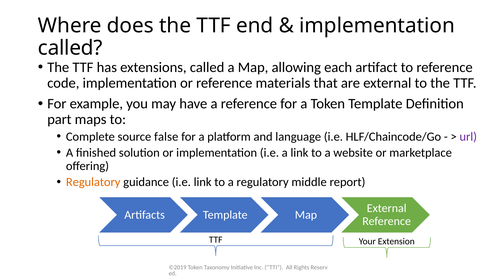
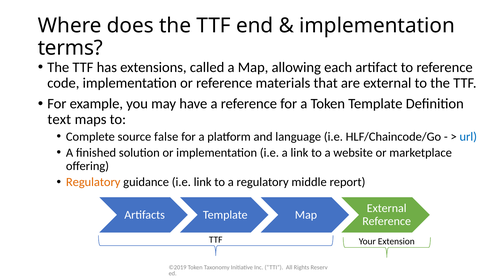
called at (70, 48): called -> terms
part: part -> text
url colour: purple -> blue
